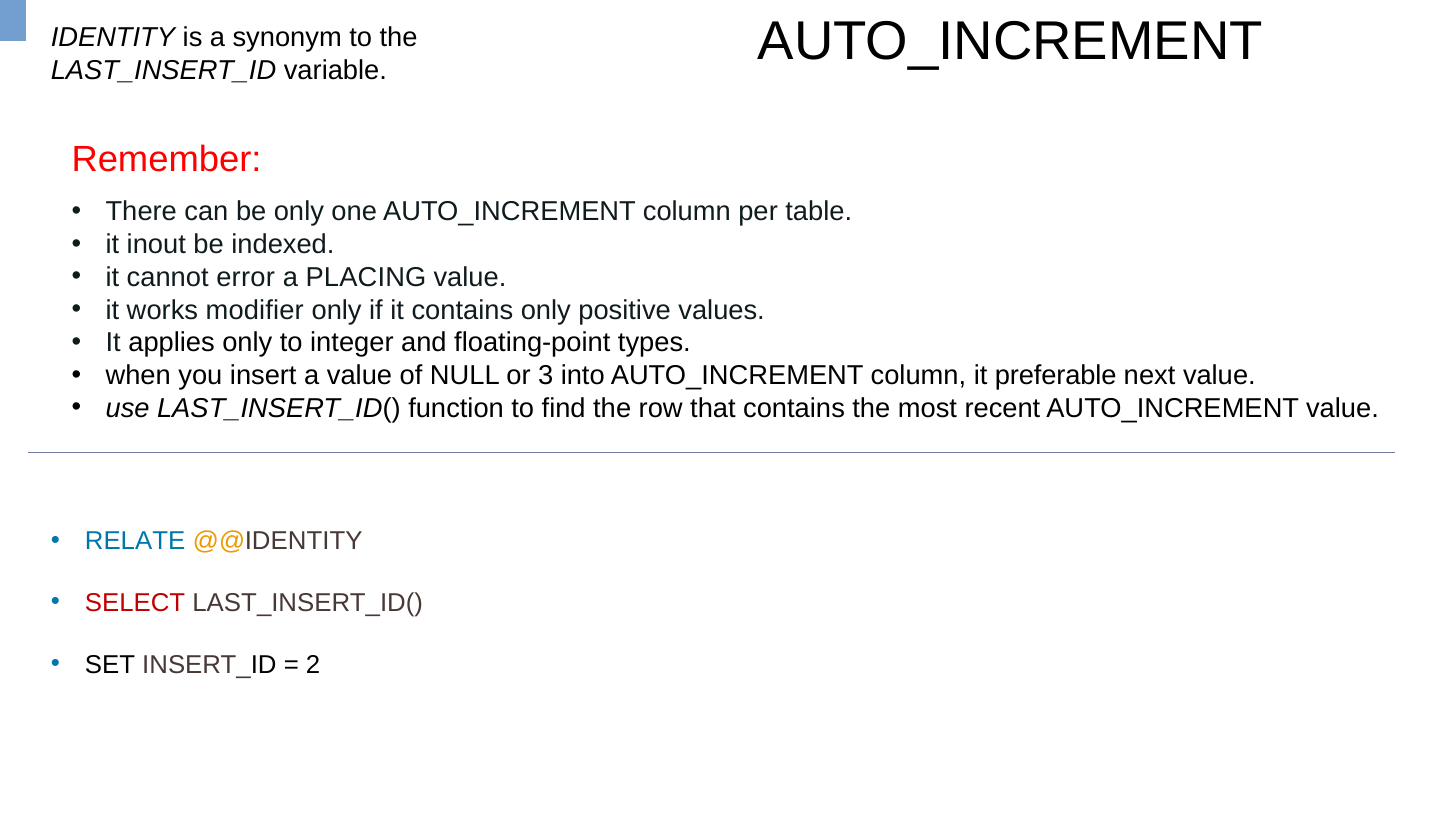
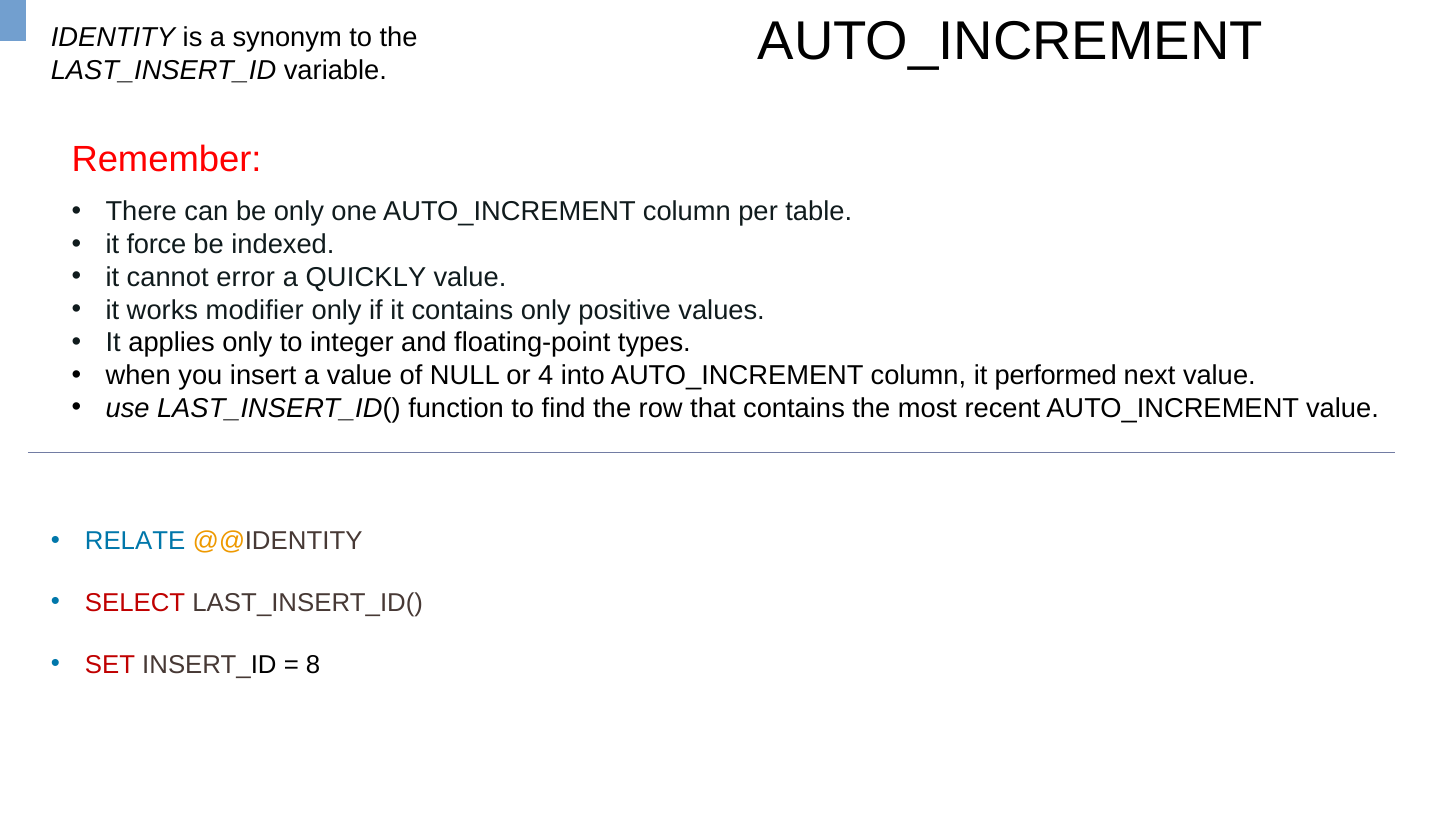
inout: inout -> force
PLACING: PLACING -> QUICKLY
3: 3 -> 4
preferable: preferable -> performed
SET colour: black -> red
2: 2 -> 8
